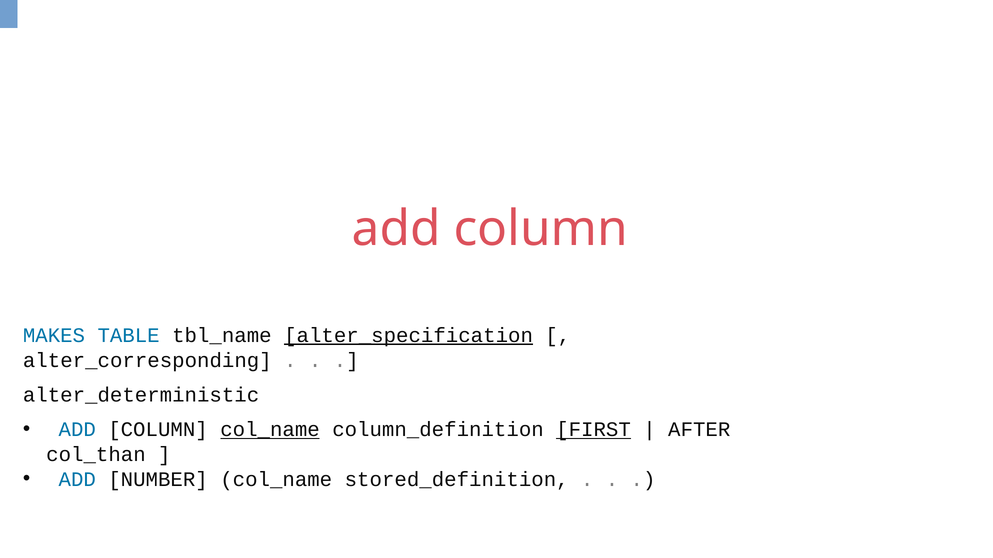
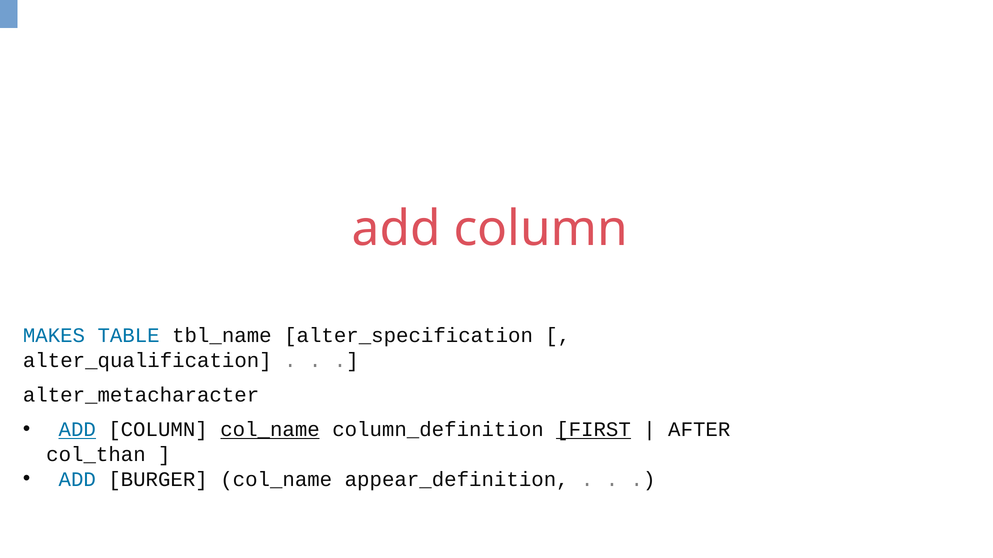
alter_specification underline: present -> none
alter_corresponding: alter_corresponding -> alter_qualification
alter_deterministic: alter_deterministic -> alter_metacharacter
ADD at (77, 430) underline: none -> present
NUMBER: NUMBER -> BURGER
stored_definition: stored_definition -> appear_definition
